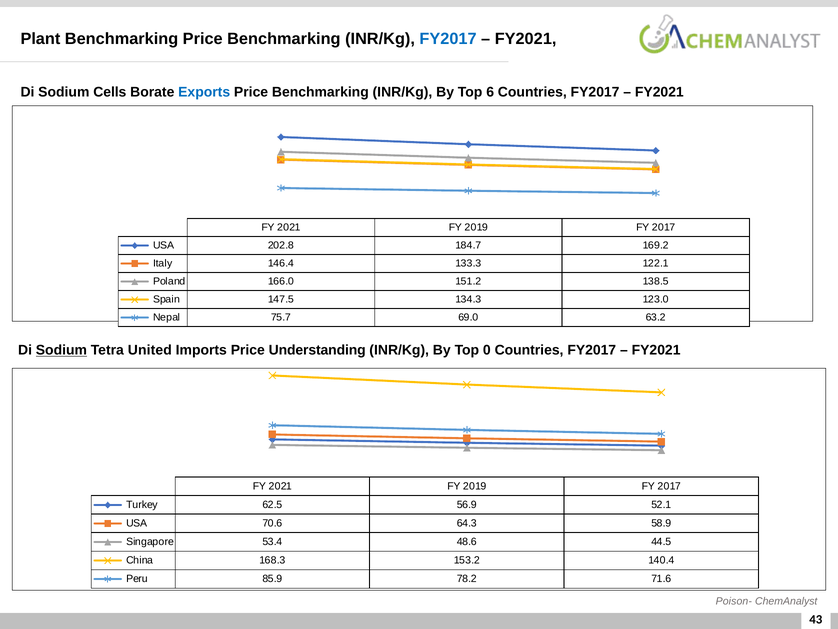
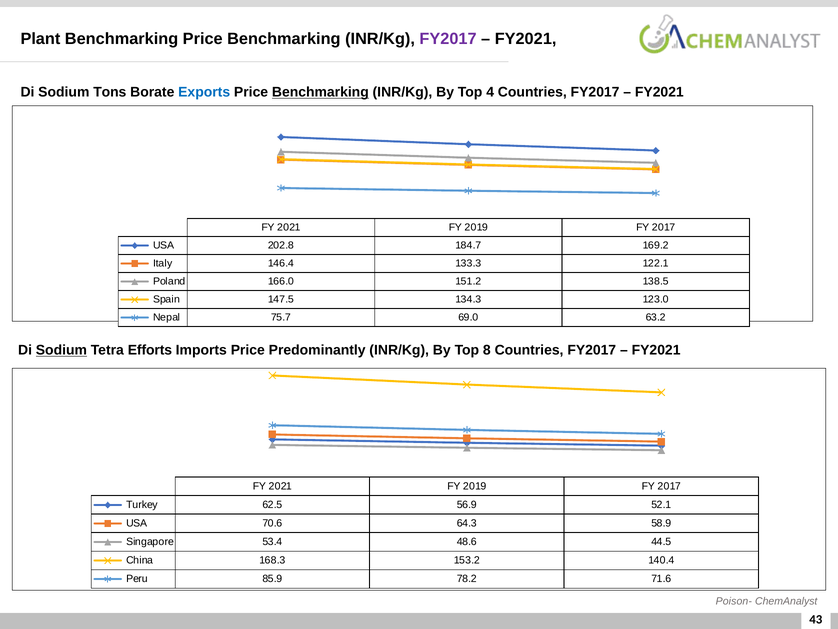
FY2017 at (448, 39) colour: blue -> purple
Cells: Cells -> Tons
Benchmarking at (320, 92) underline: none -> present
6: 6 -> 4
United: United -> Efforts
Understanding: Understanding -> Predominantly
0: 0 -> 8
